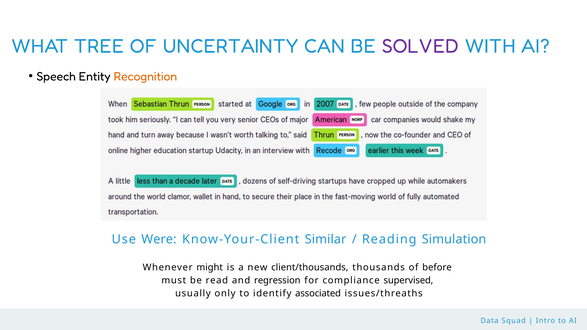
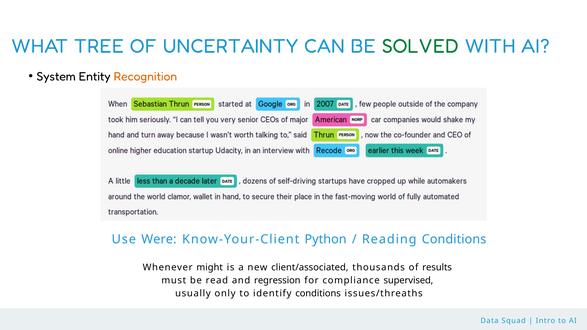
SOLVED colour: purple -> green
Speech: Speech -> System
Similar: Similar -> Python
Reading Simulation: Simulation -> Conditions
client/thousands: client/thousands -> client/associated
before: before -> results
identify associated: associated -> conditions
